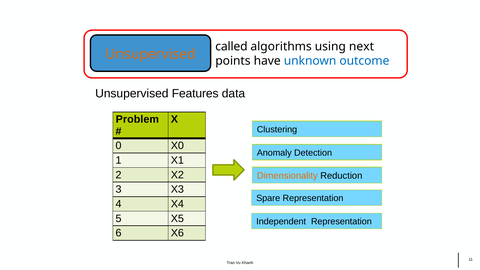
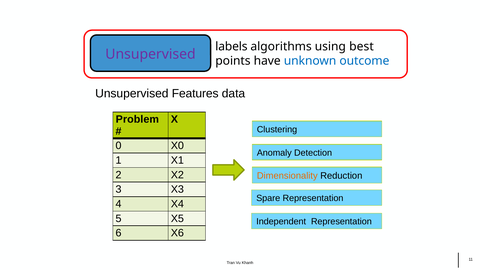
called: called -> labels
next: next -> best
Unsupervised at (150, 54) colour: orange -> purple
